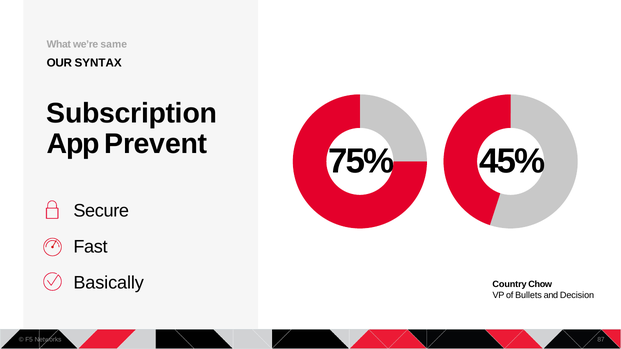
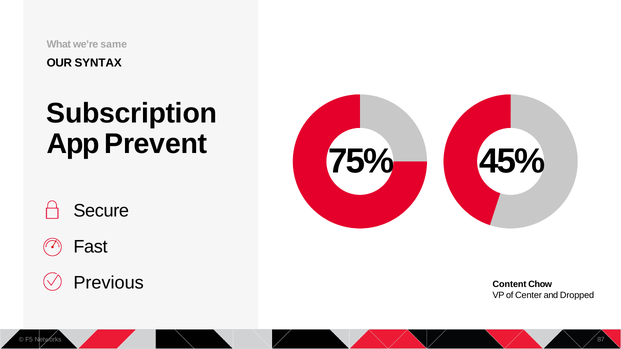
Basically: Basically -> Previous
Country: Country -> Content
Bullets: Bullets -> Center
Decision: Decision -> Dropped
